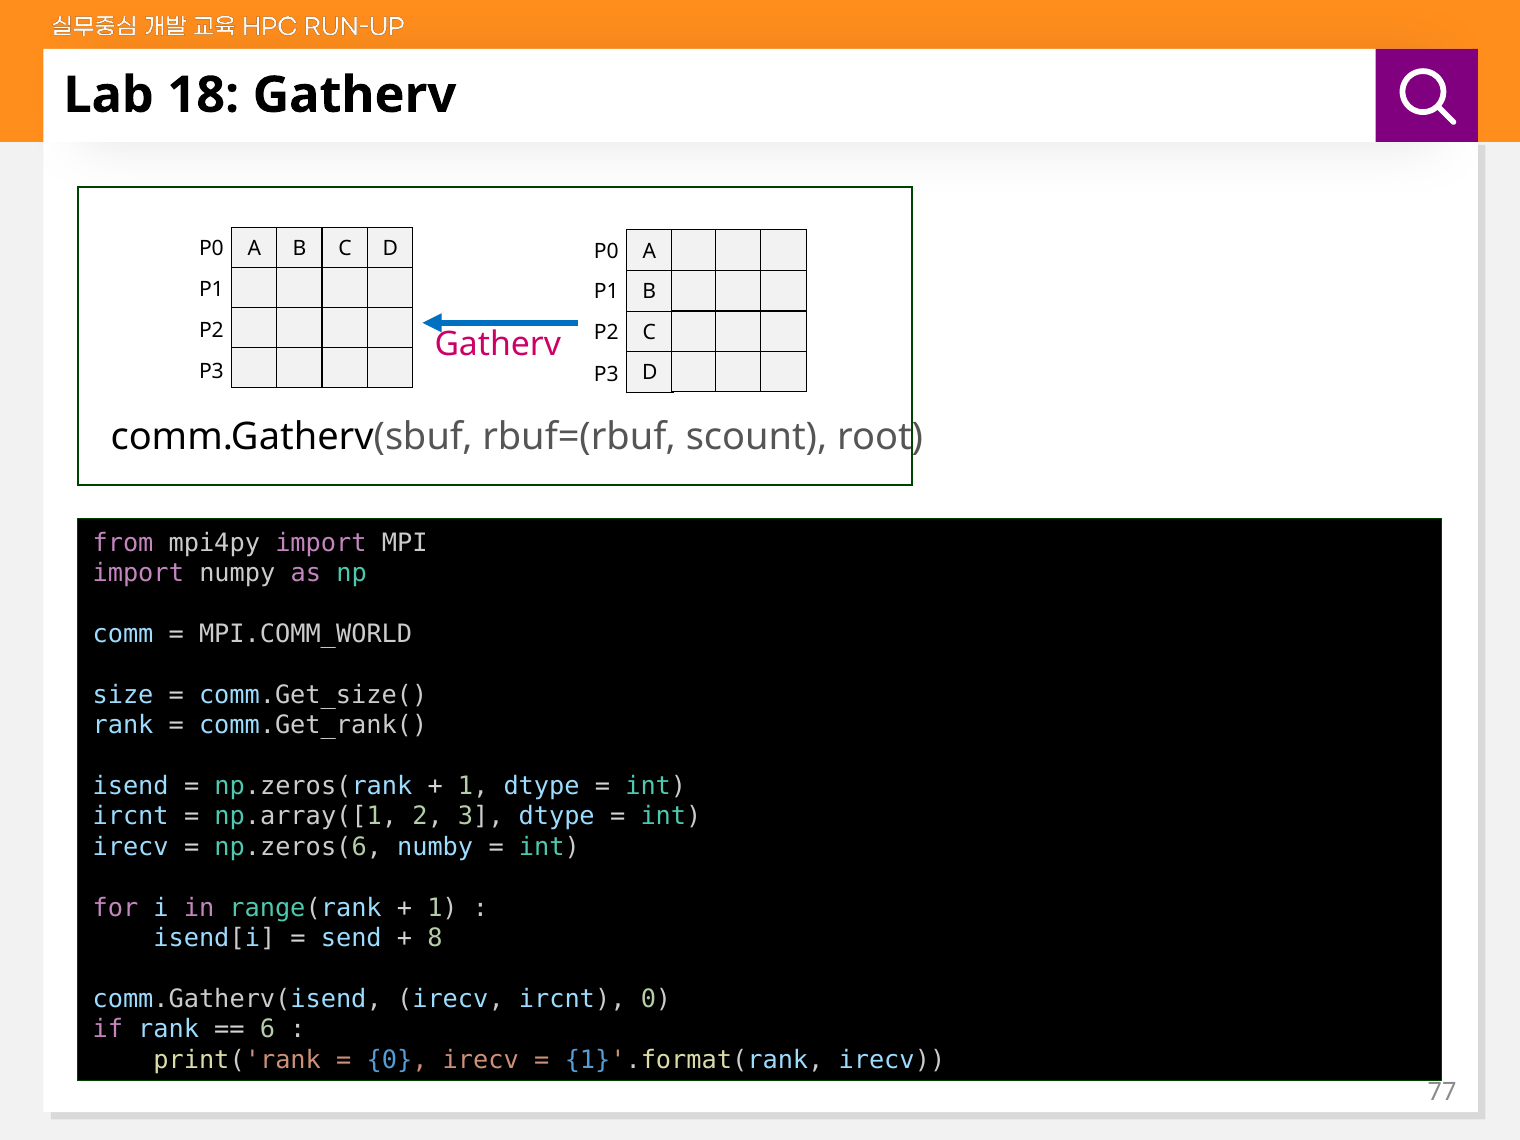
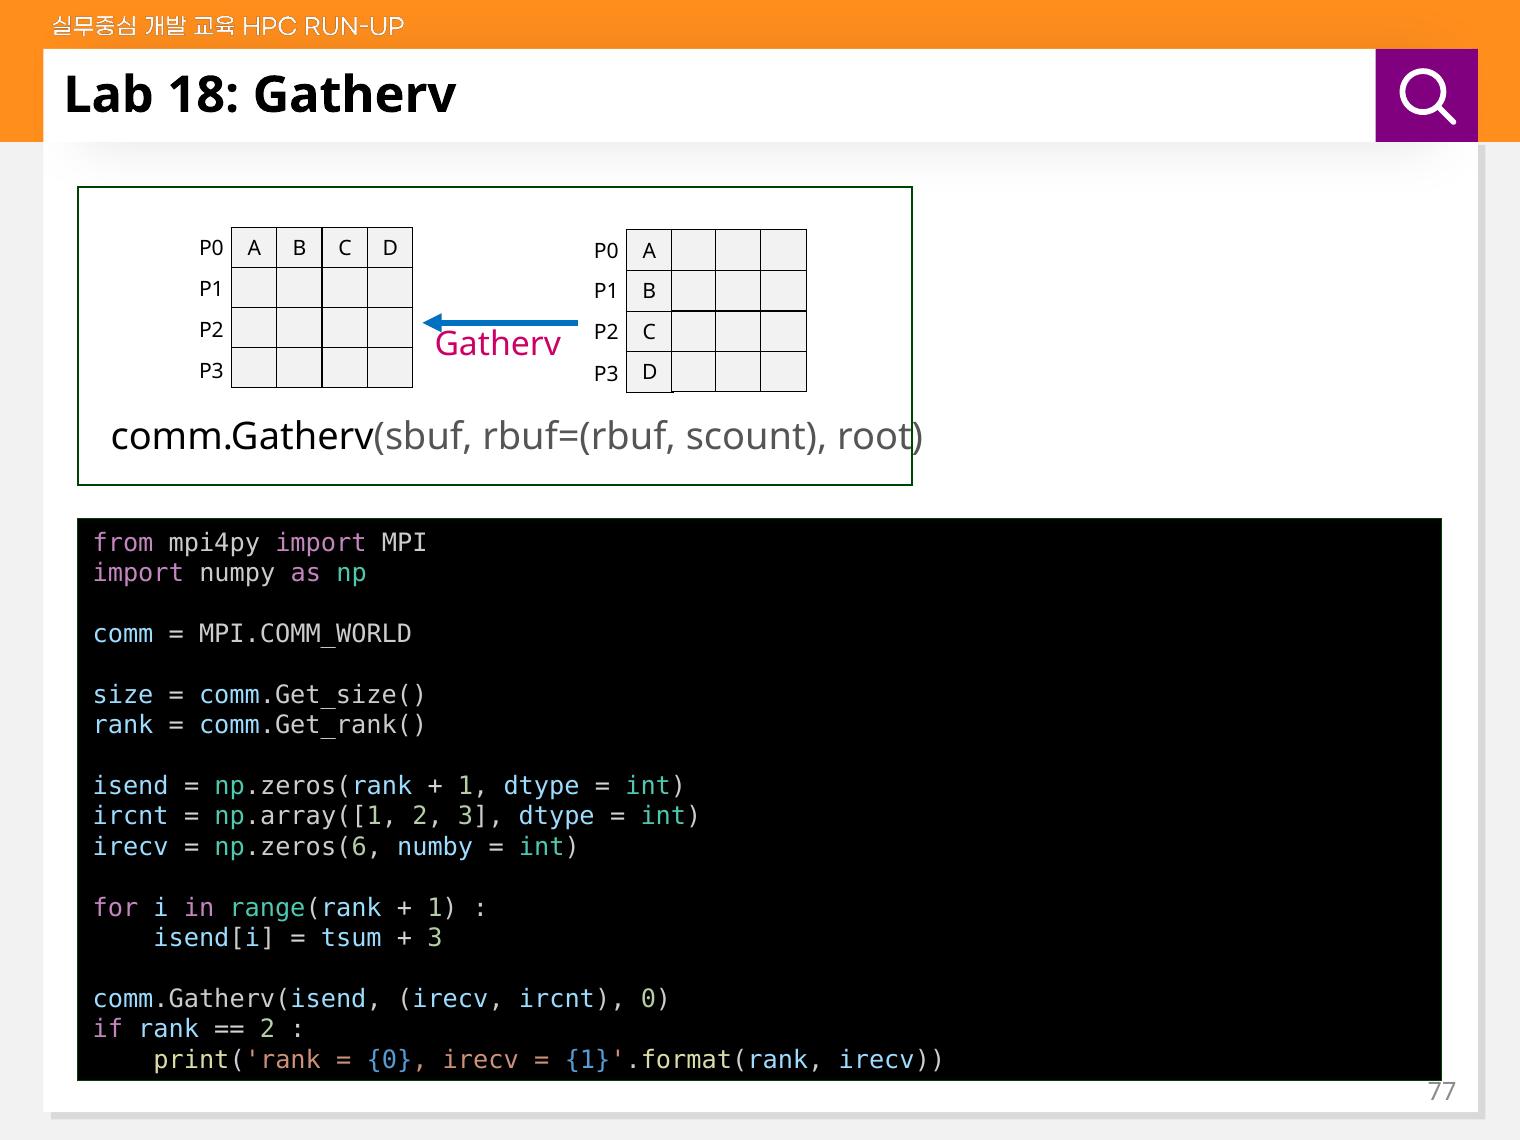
send: send -> tsum
8 at (435, 938): 8 -> 3
6 at (267, 1029): 6 -> 2
